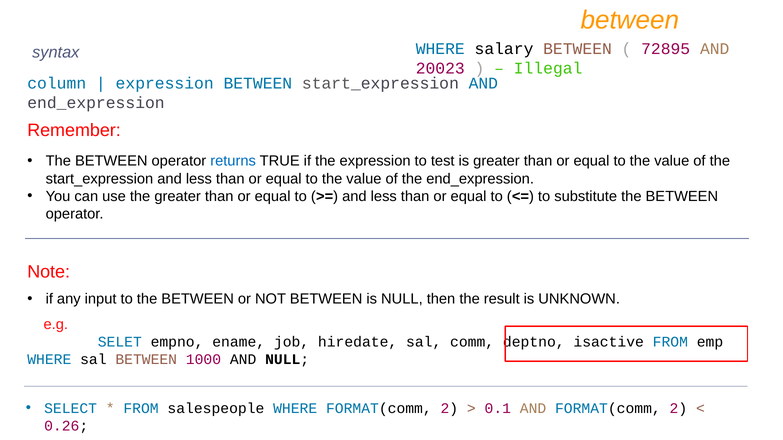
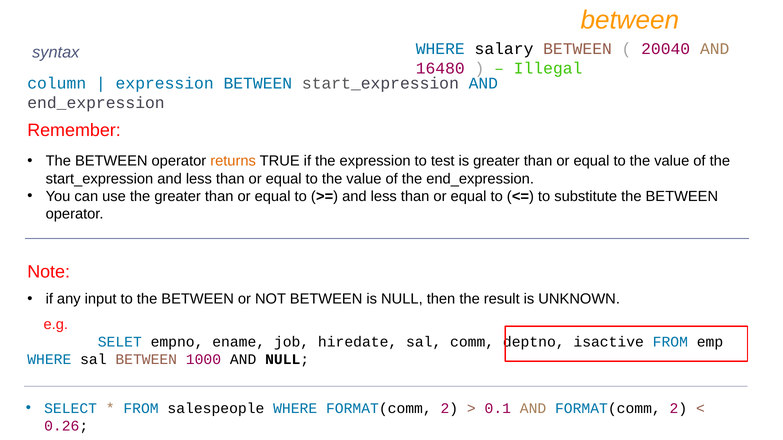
72895: 72895 -> 20040
20023: 20023 -> 16480
returns colour: blue -> orange
